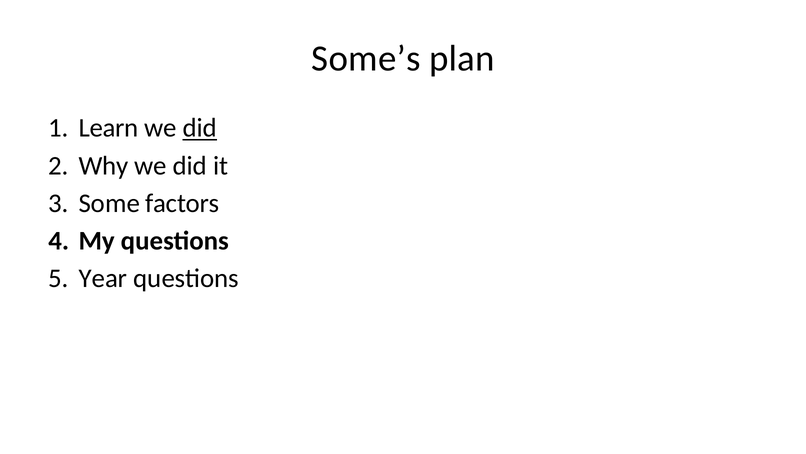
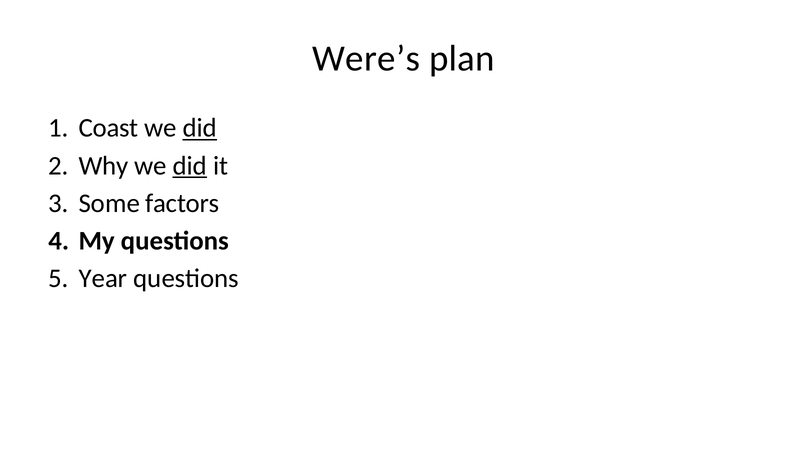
Some’s: Some’s -> Were’s
Learn: Learn -> Coast
did at (190, 165) underline: none -> present
